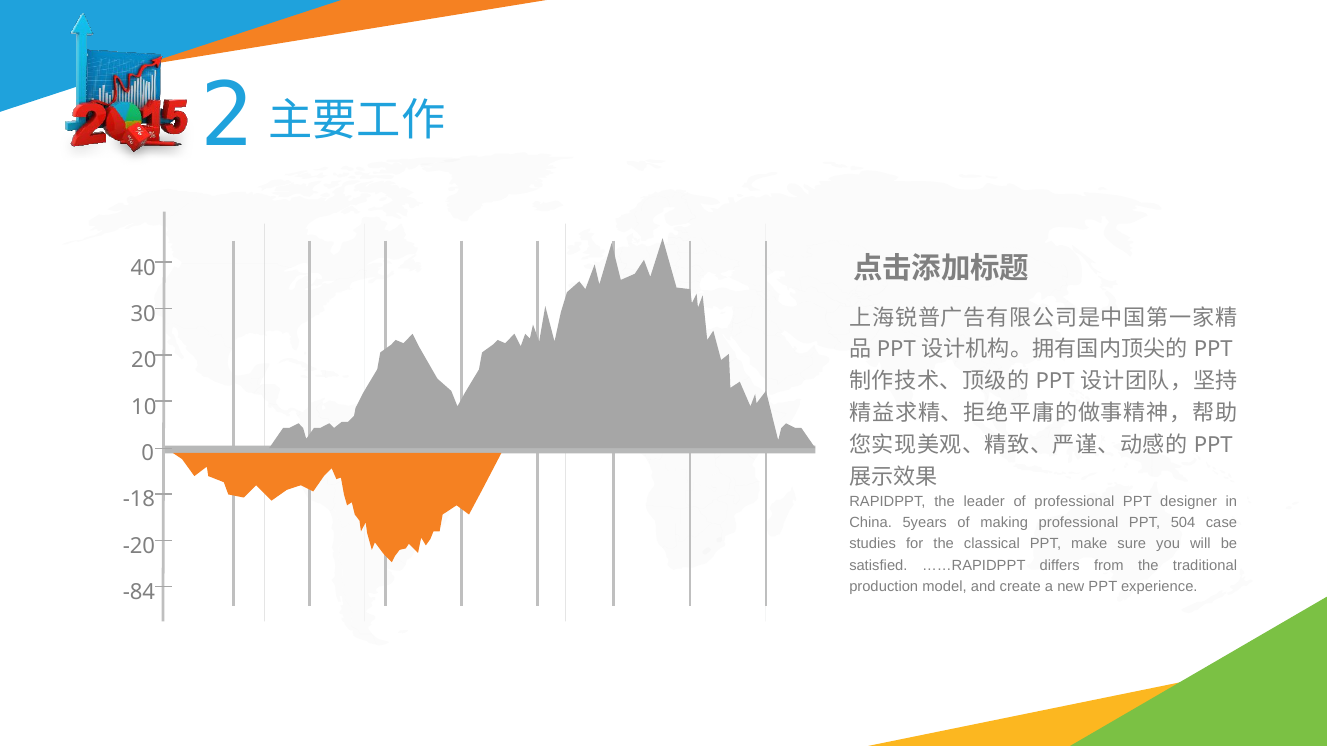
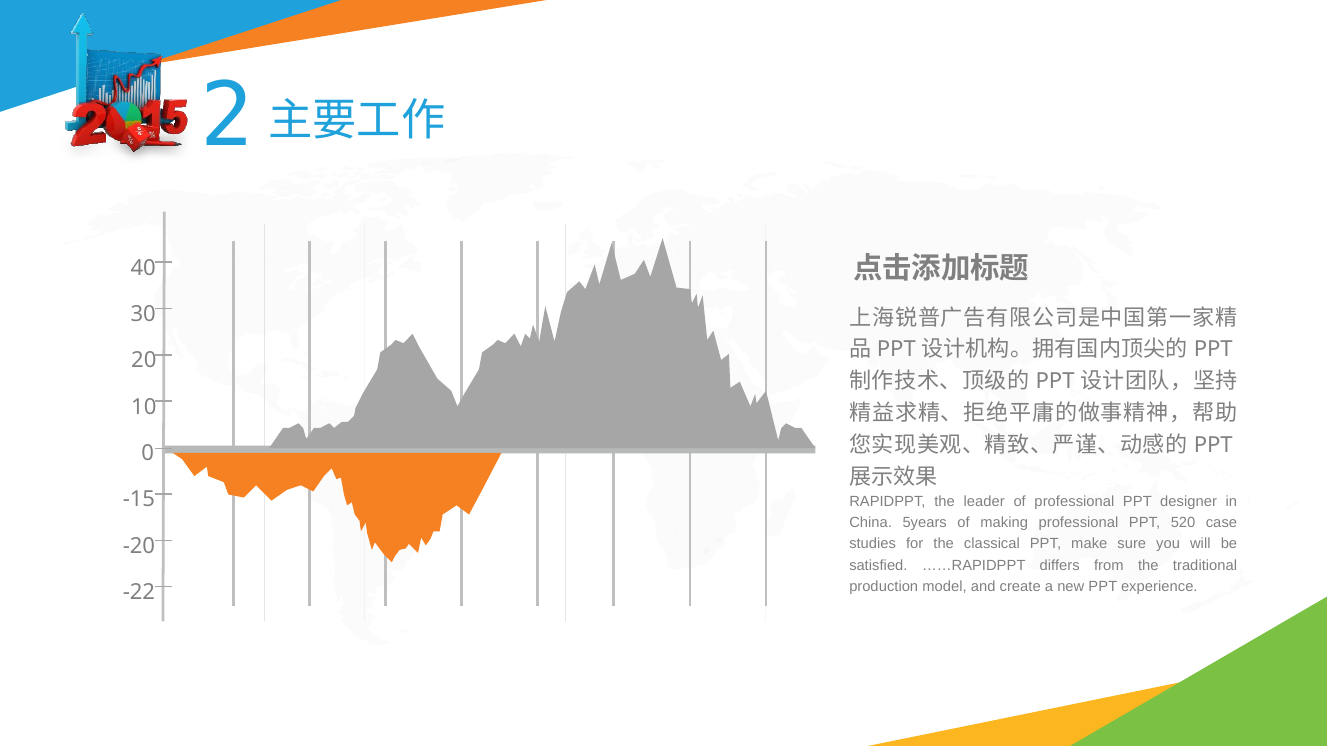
-18: -18 -> -15
504: 504 -> 520
-84: -84 -> -22
